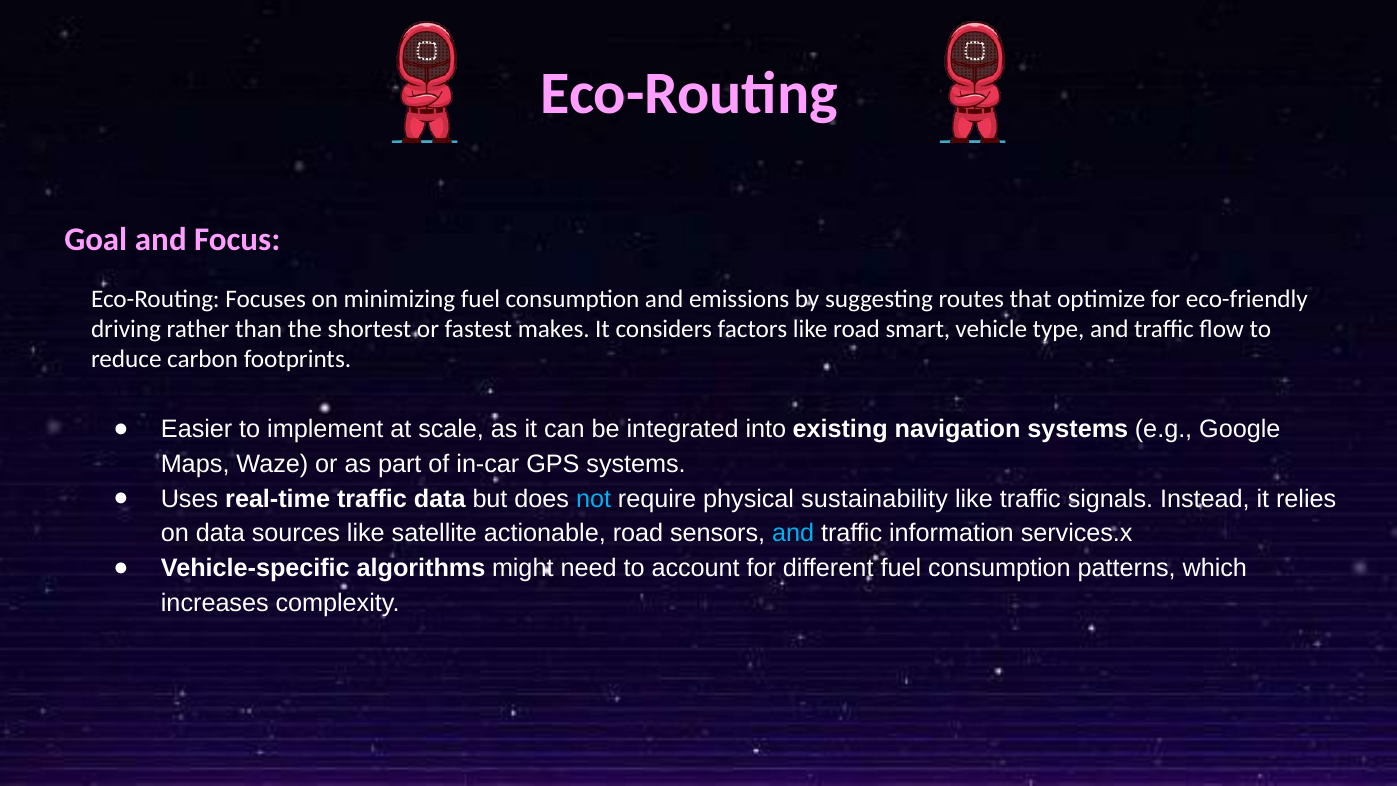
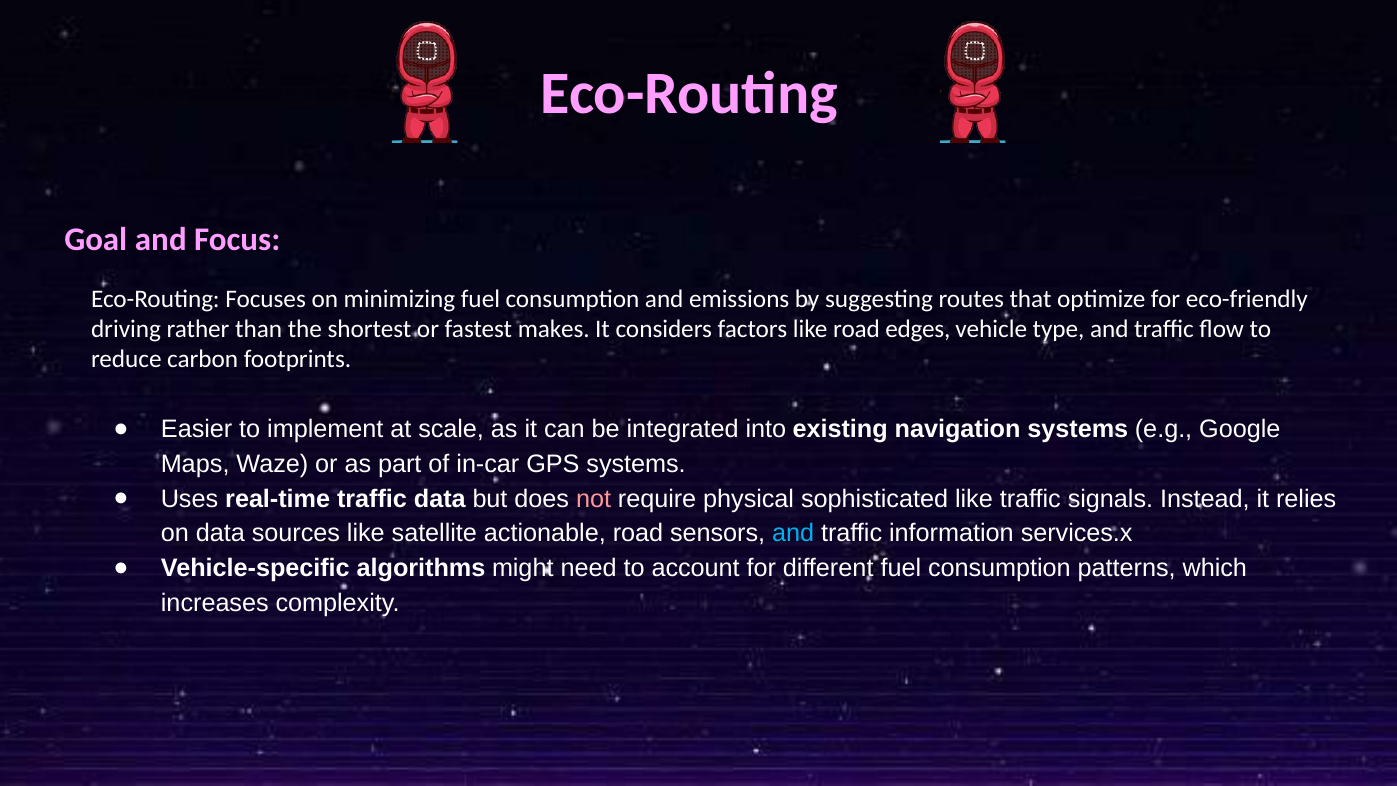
smart: smart -> edges
not colour: light blue -> pink
sustainability: sustainability -> sophisticated
